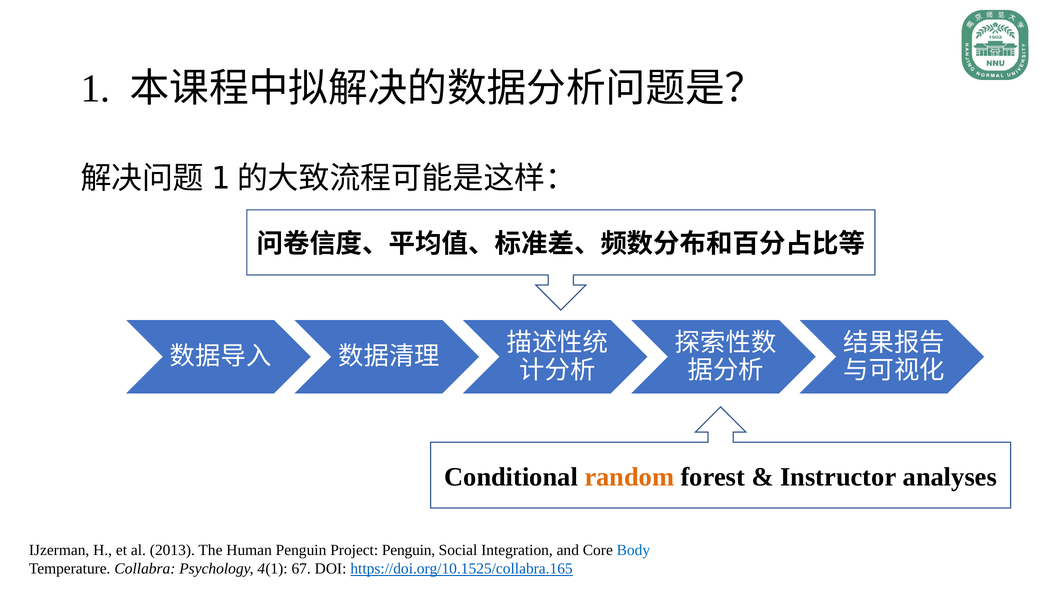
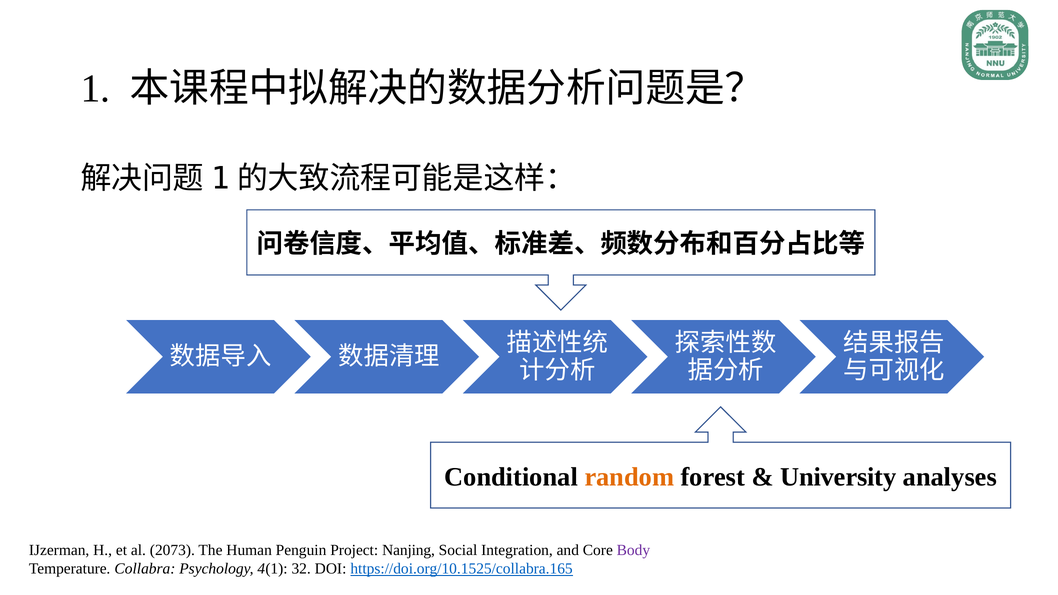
Instructor: Instructor -> University
2013: 2013 -> 2073
Project Penguin: Penguin -> Nanjing
Body colour: blue -> purple
67: 67 -> 32
